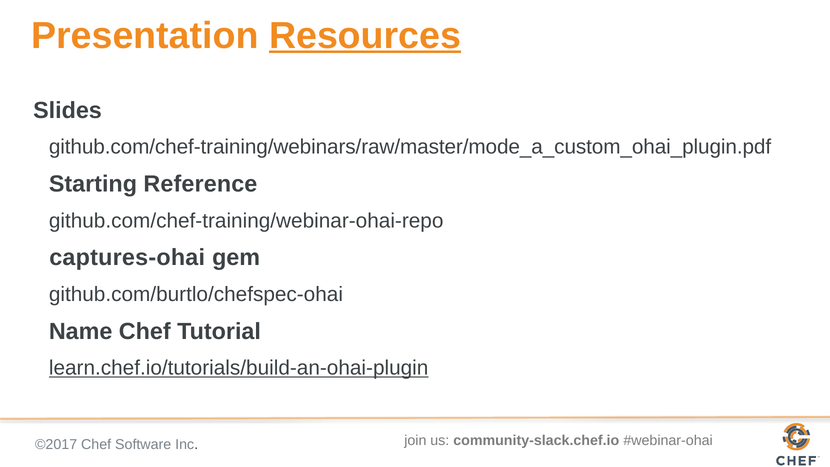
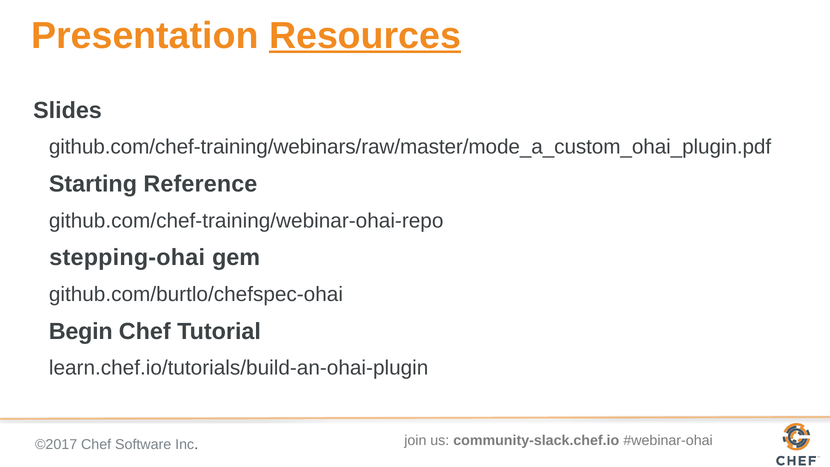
captures-ohai: captures-ohai -> stepping-ohai
Name: Name -> Begin
learn.chef.io/tutorials/build-an-ohai-plugin underline: present -> none
